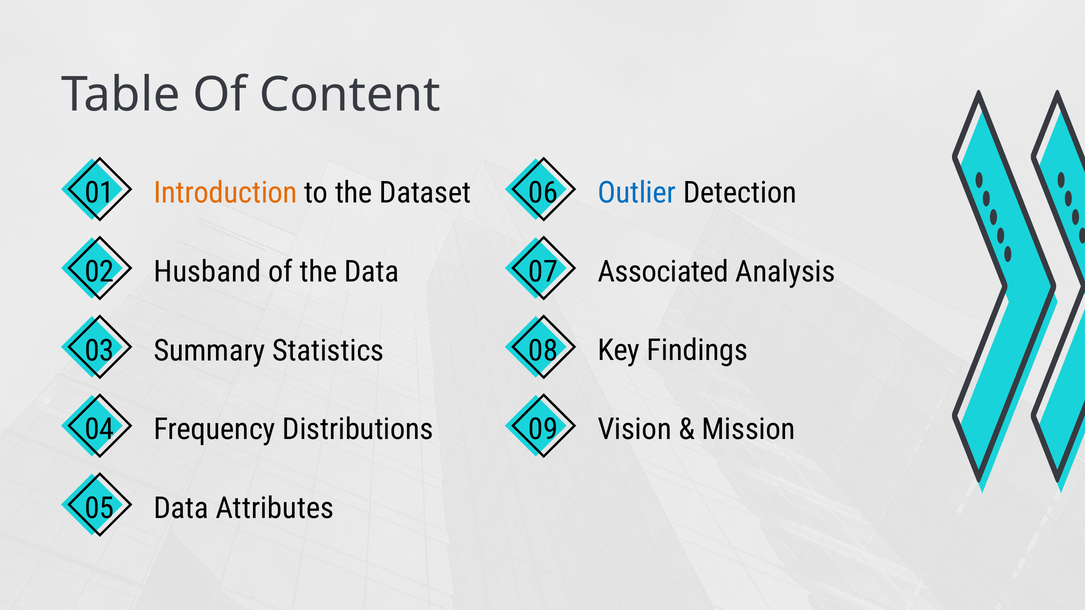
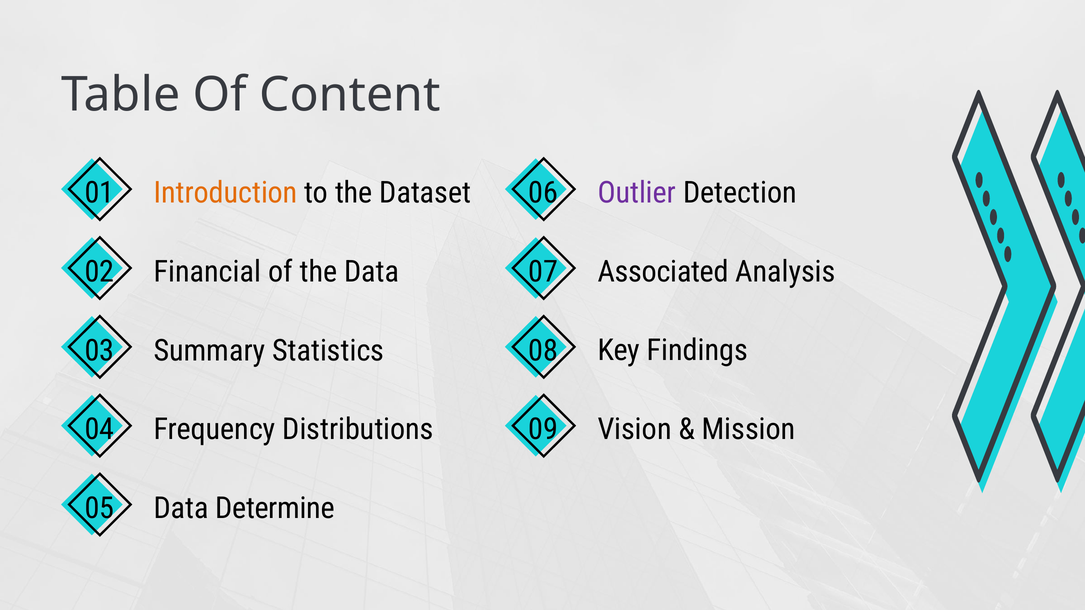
Outlier colour: blue -> purple
Husband: Husband -> Financial
Attributes: Attributes -> Determine
